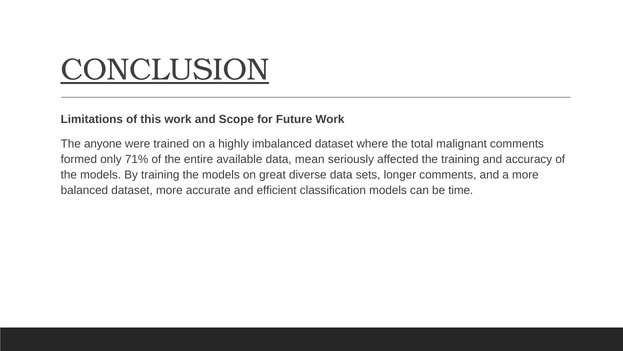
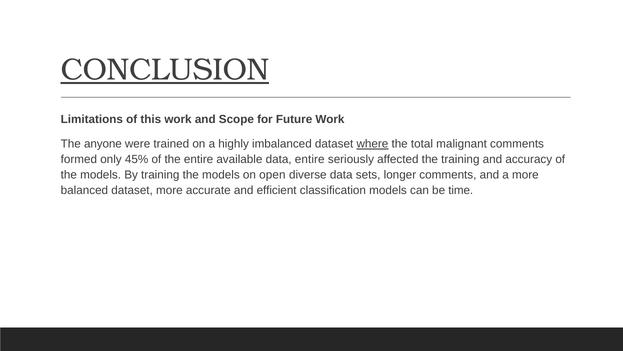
where underline: none -> present
71%: 71% -> 45%
data mean: mean -> entire
great: great -> open
